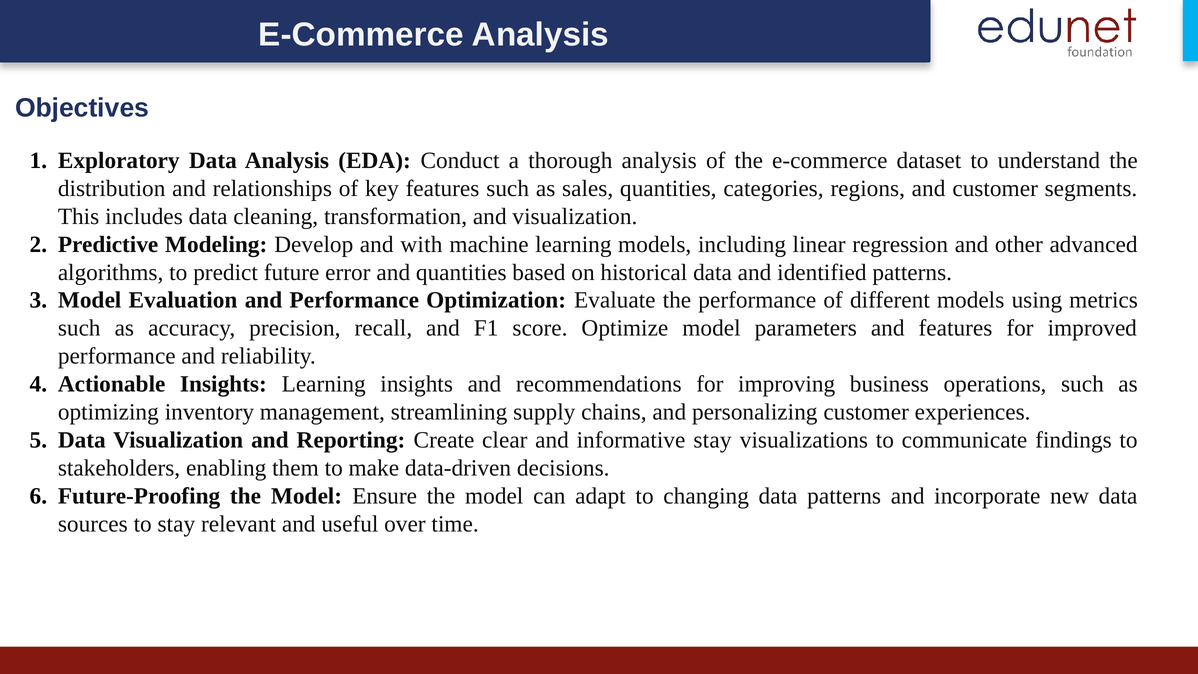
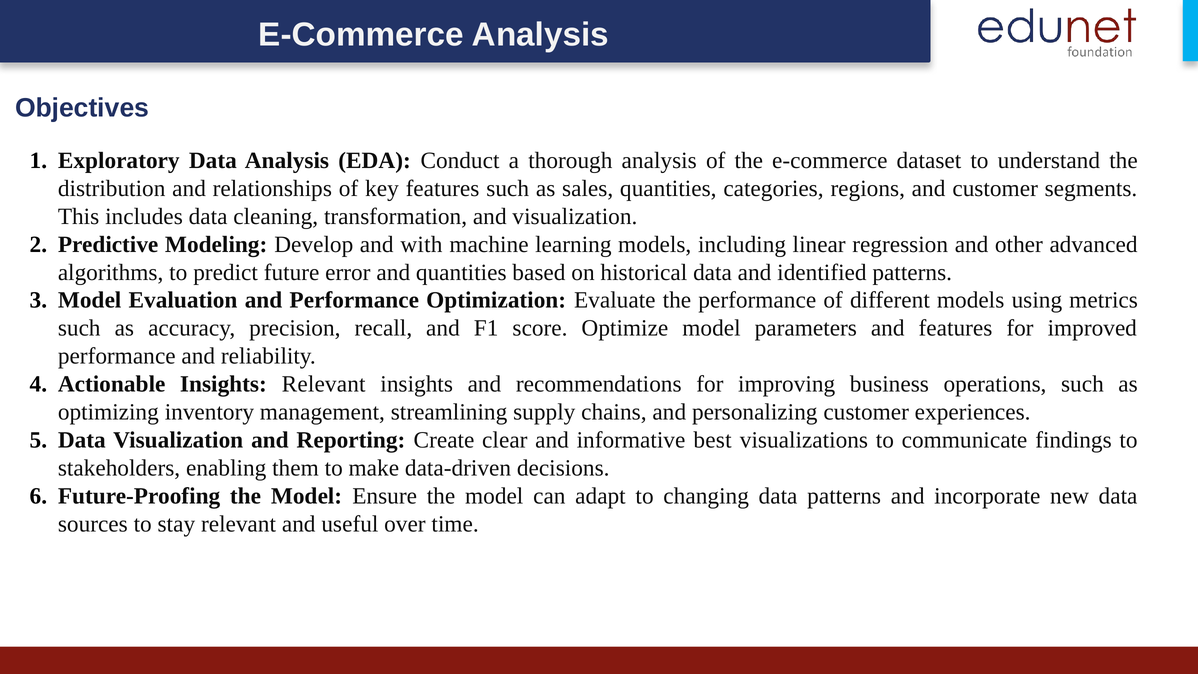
Insights Learning: Learning -> Relevant
informative stay: stay -> best
